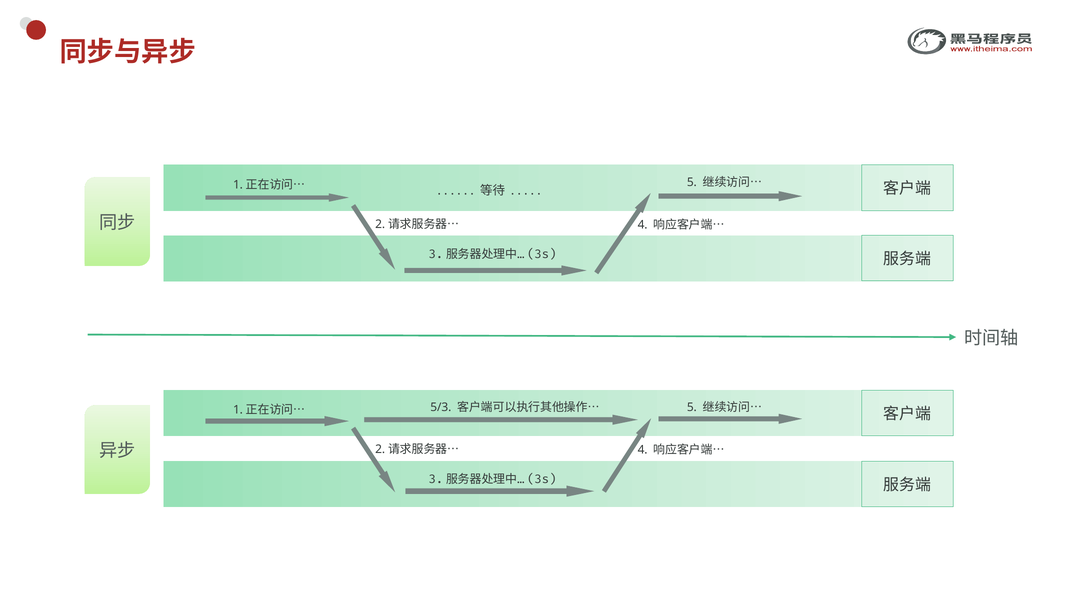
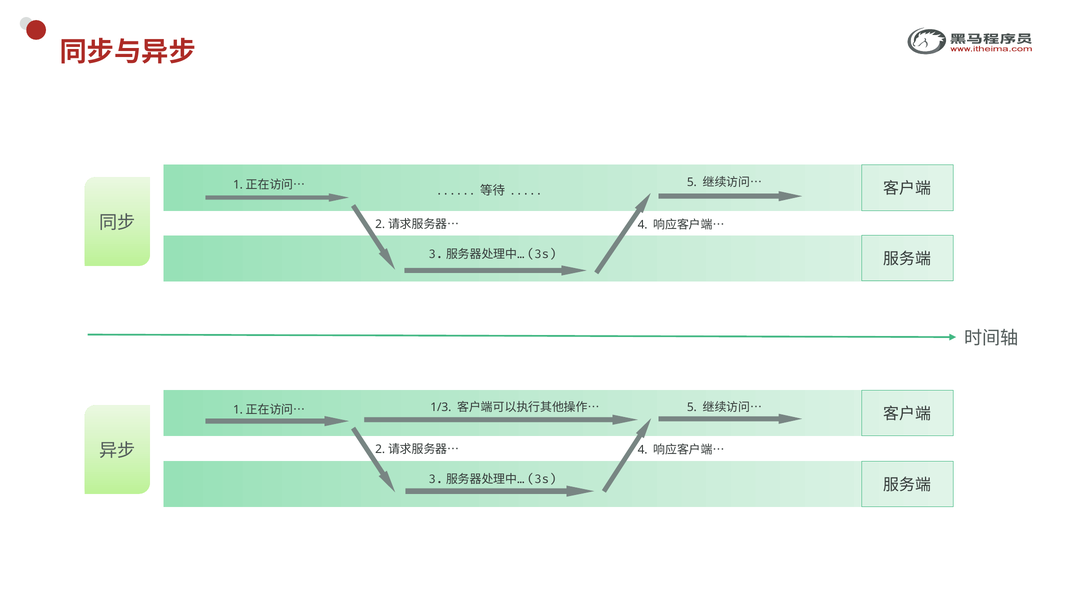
5/3: 5/3 -> 1/3
